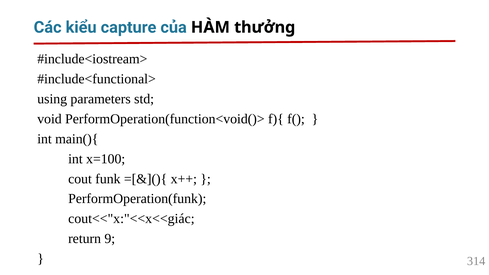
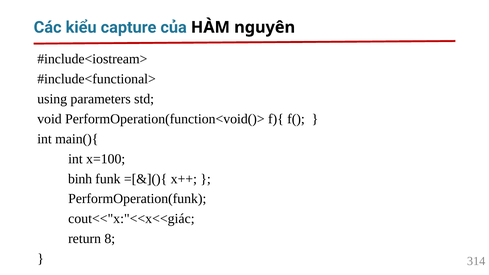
thưởng: thưởng -> nguyên
cout: cout -> binh
9: 9 -> 8
